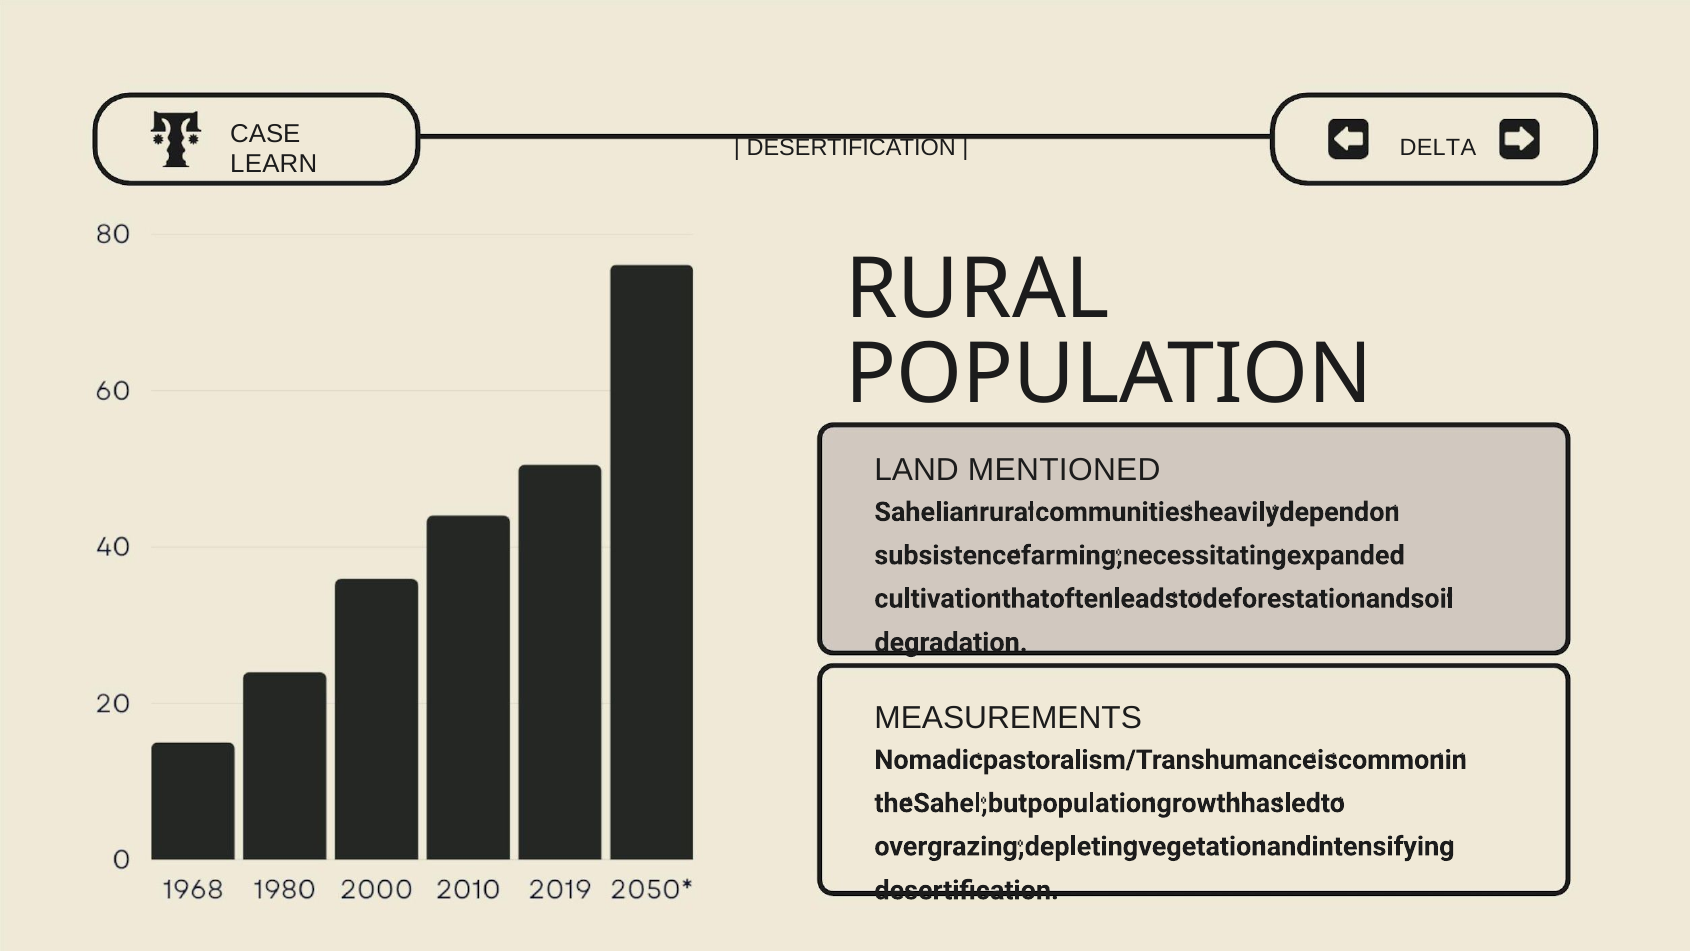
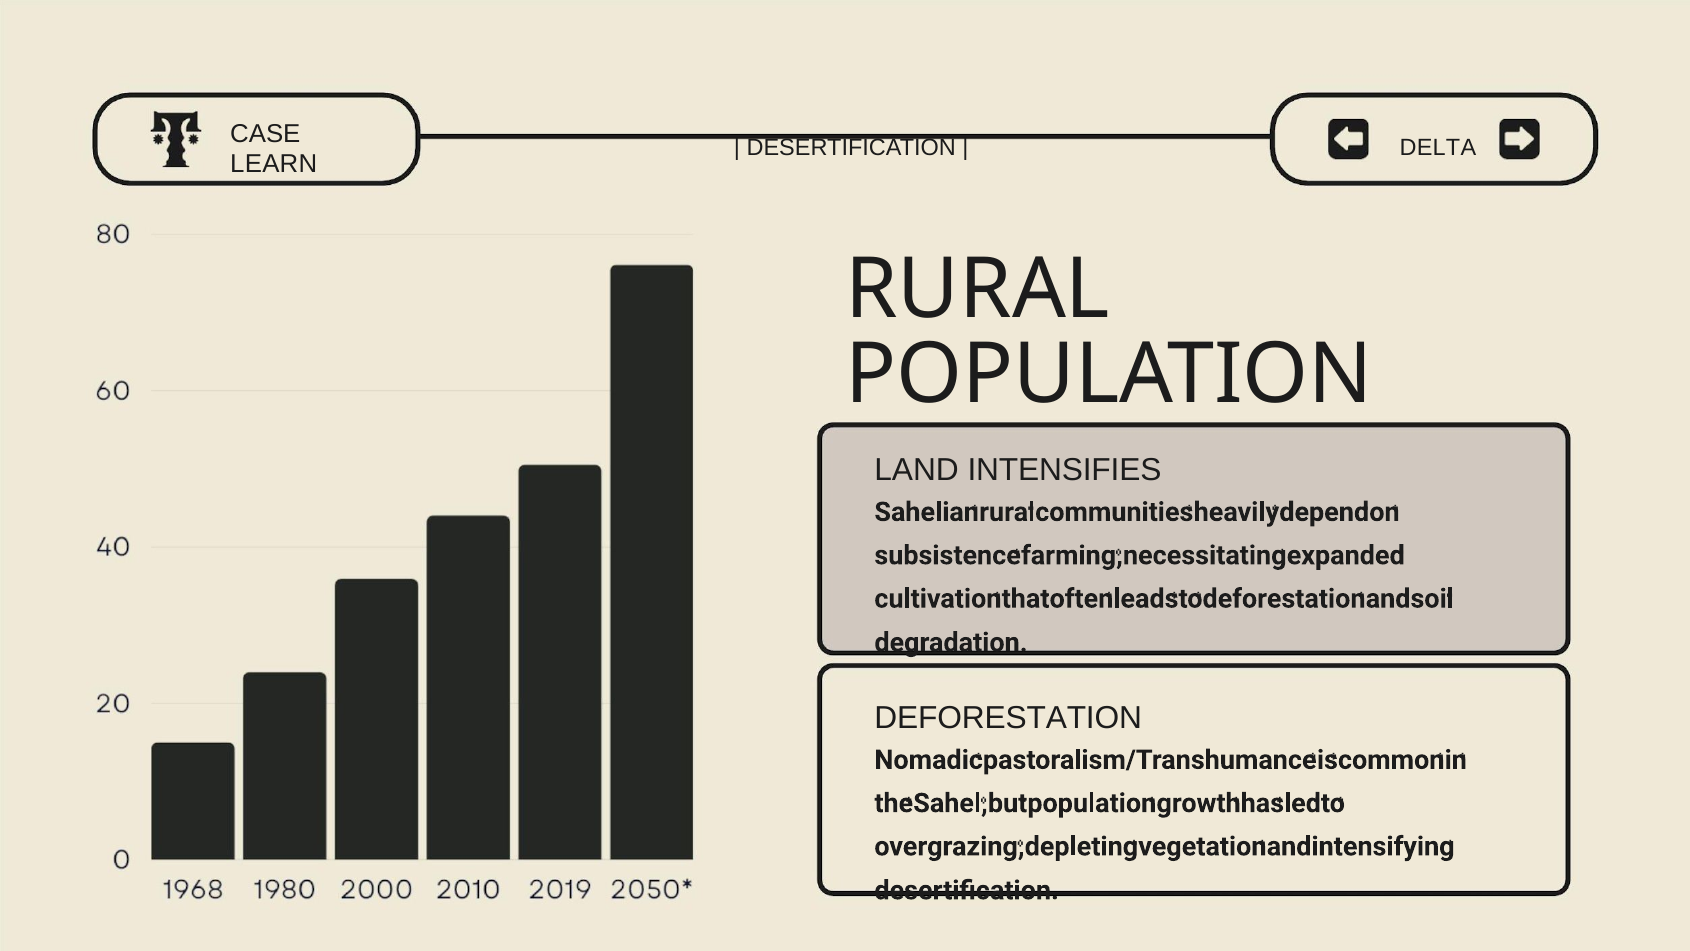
MENTIONED: MENTIONED -> INTENSIFIES
MEASUREMENTS at (1008, 718): MEASUREMENTS -> DEFORESTATION
